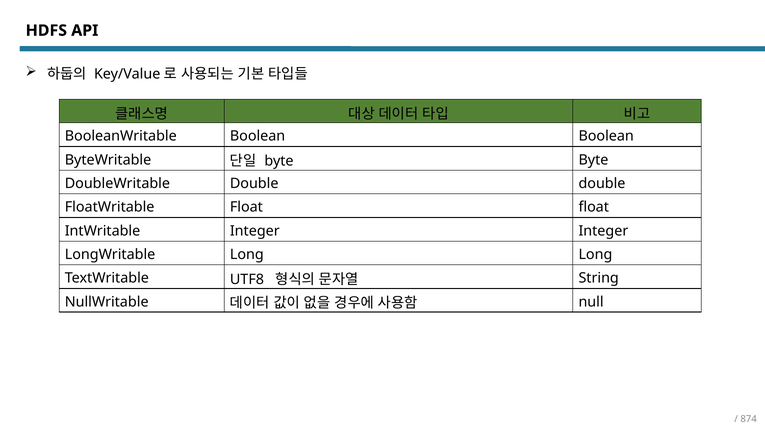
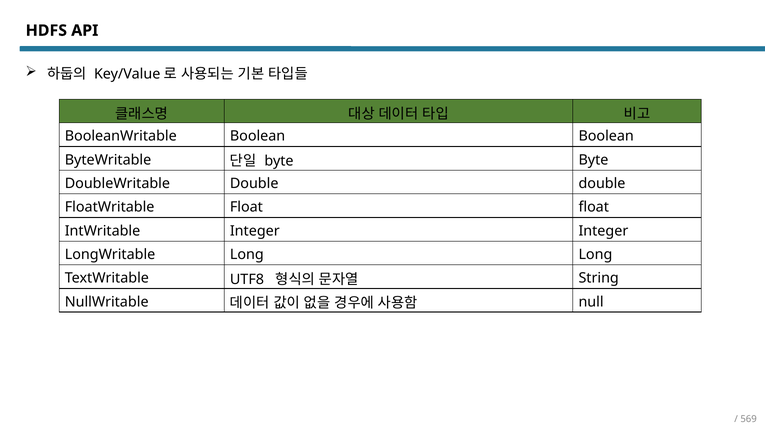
874: 874 -> 569
